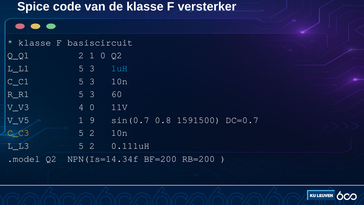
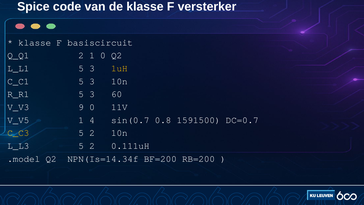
1uH colour: light blue -> yellow
4: 4 -> 9
9: 9 -> 4
